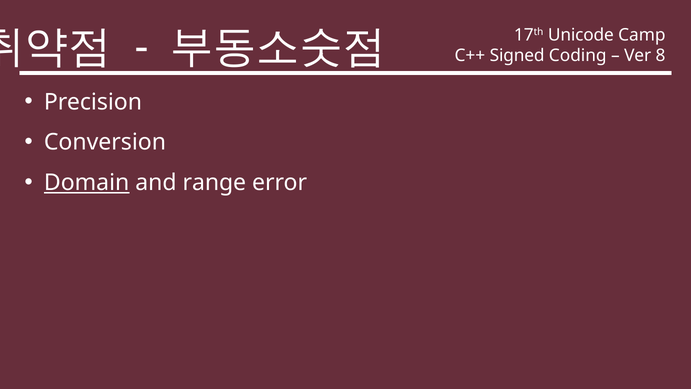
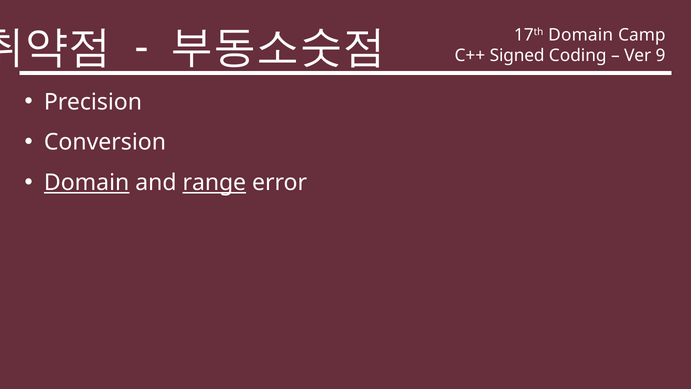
17th Unicode: Unicode -> Domain
8: 8 -> 9
range underline: none -> present
